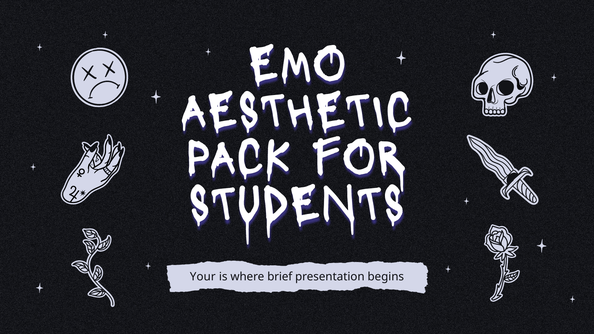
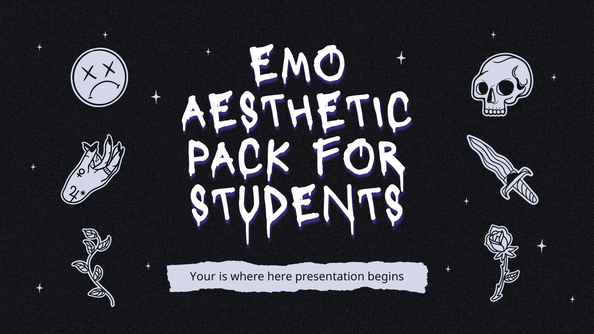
brief: brief -> here
